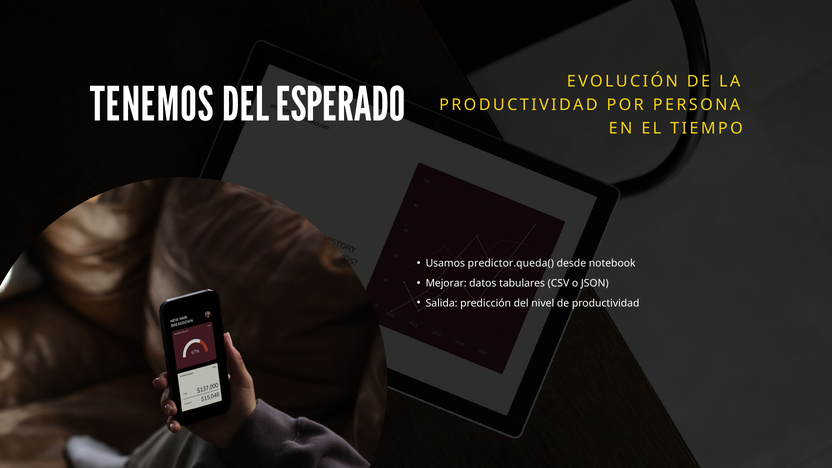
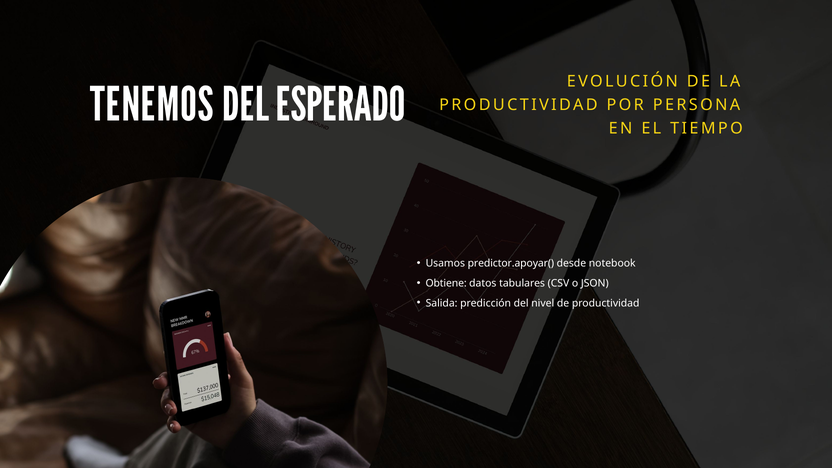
predictor.queda(: predictor.queda( -> predictor.apoyar(
Mejorar: Mejorar -> Obtiene
